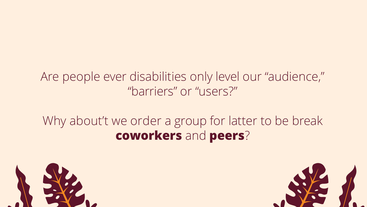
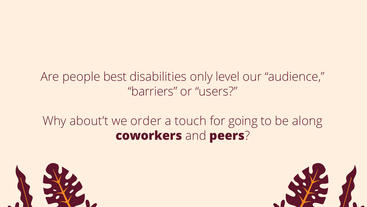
ever: ever -> best
group: group -> touch
latter: latter -> going
break: break -> along
